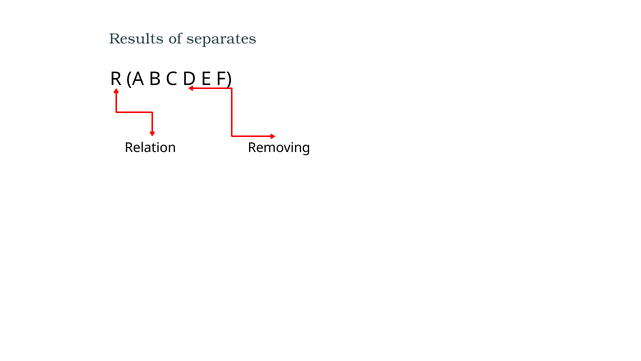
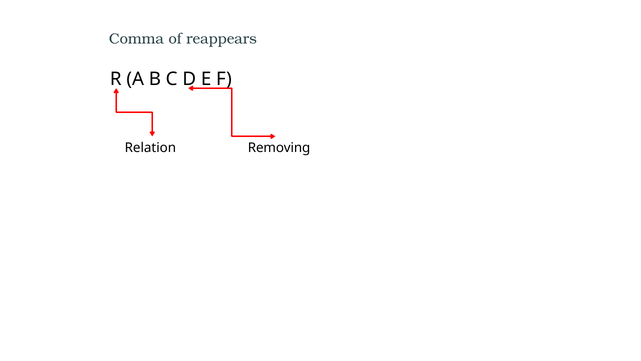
Results: Results -> Comma
separates: separates -> reappears
